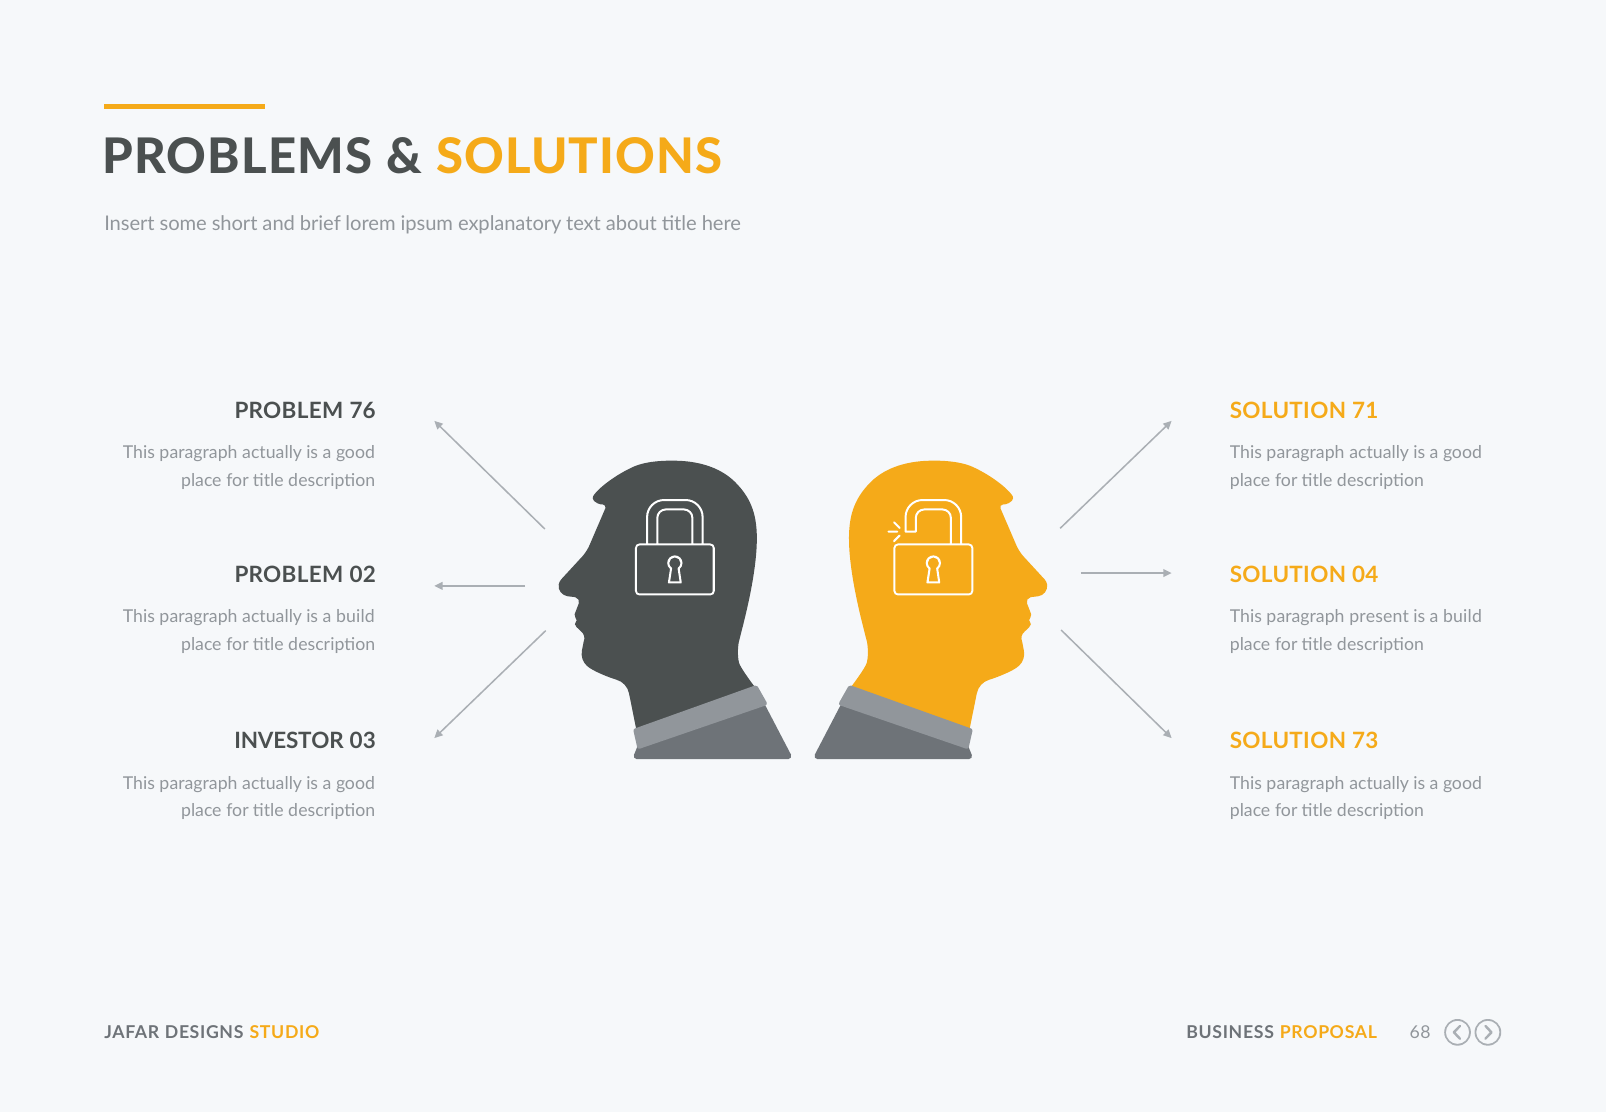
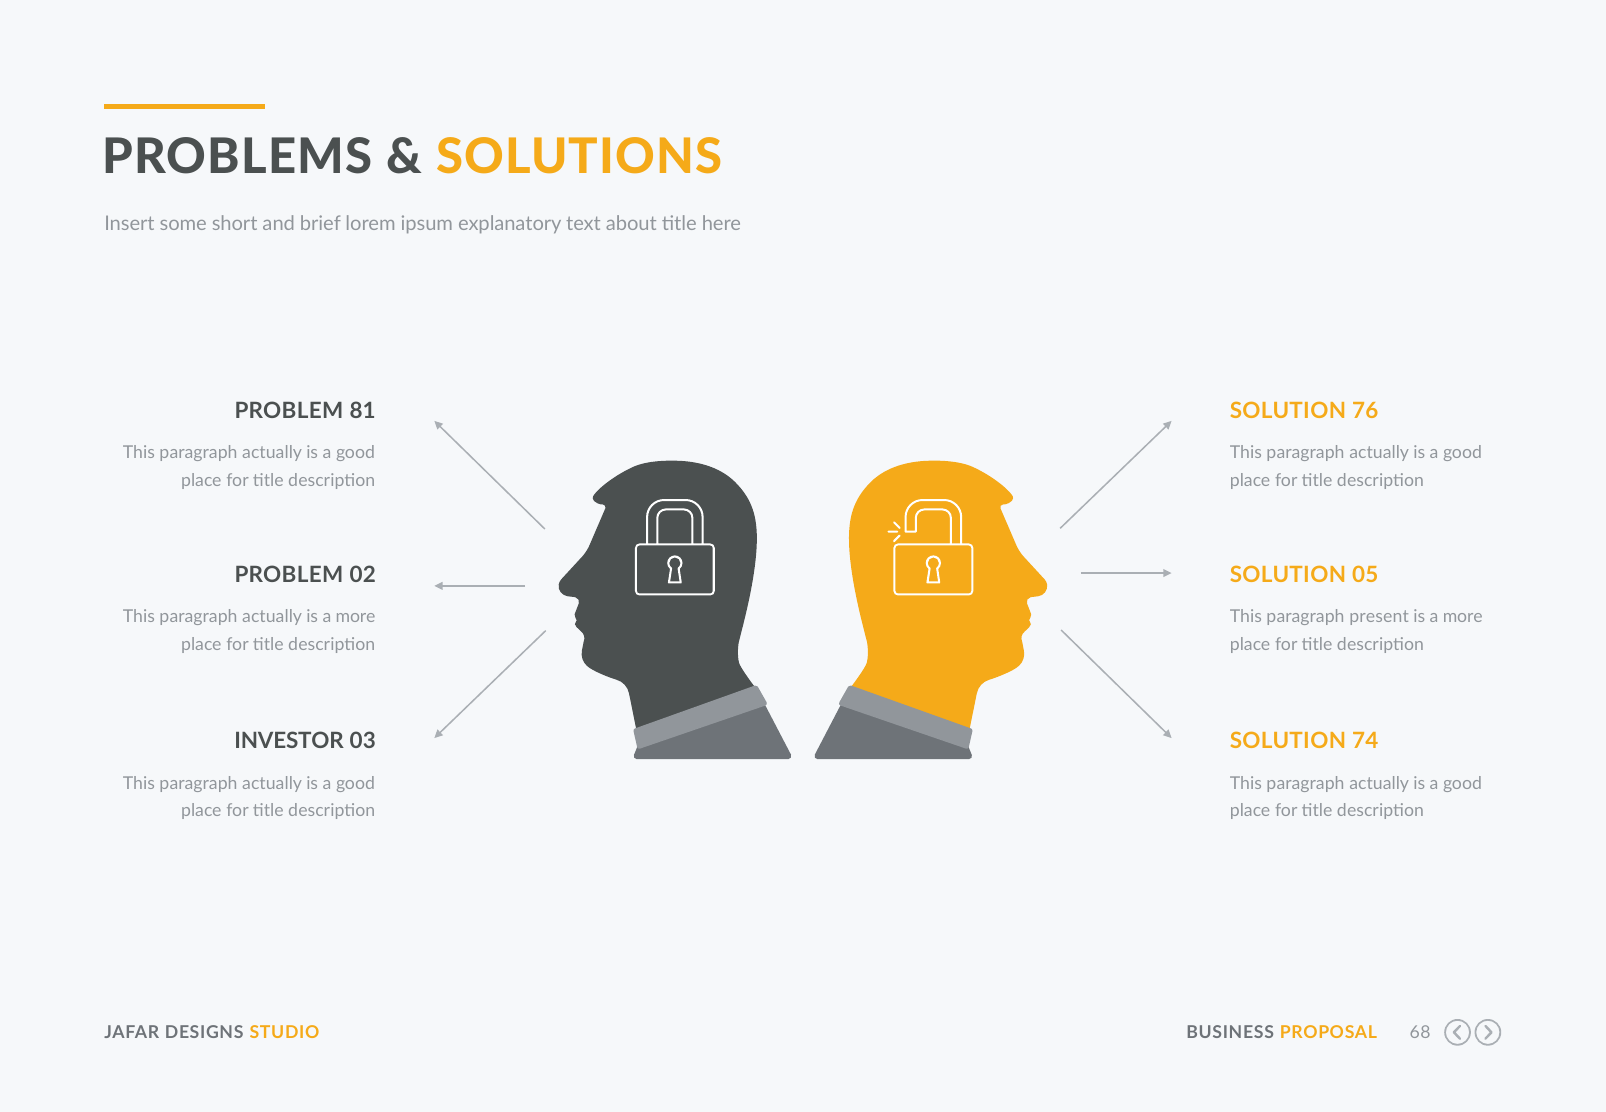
76: 76 -> 81
71: 71 -> 76
04: 04 -> 05
actually is a build: build -> more
build at (1463, 617): build -> more
73: 73 -> 74
